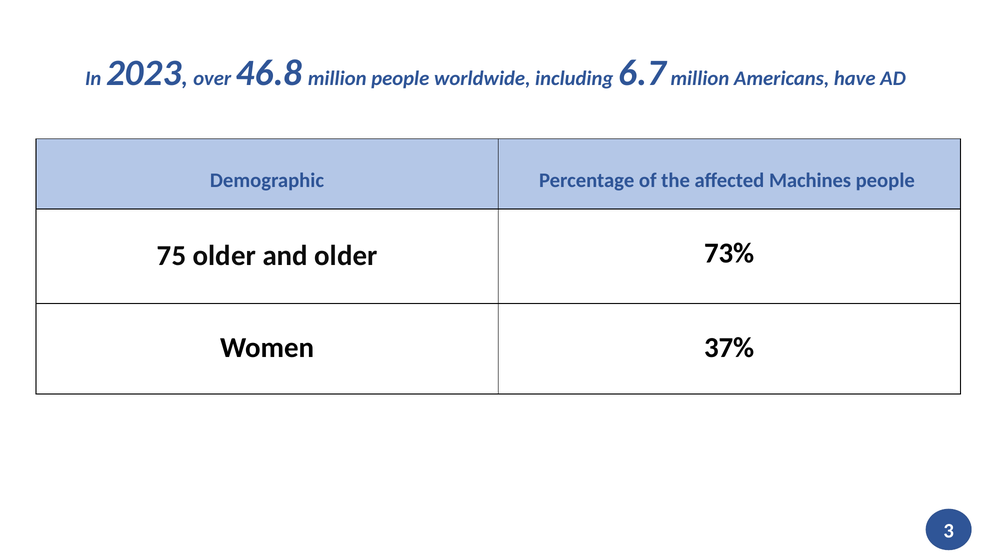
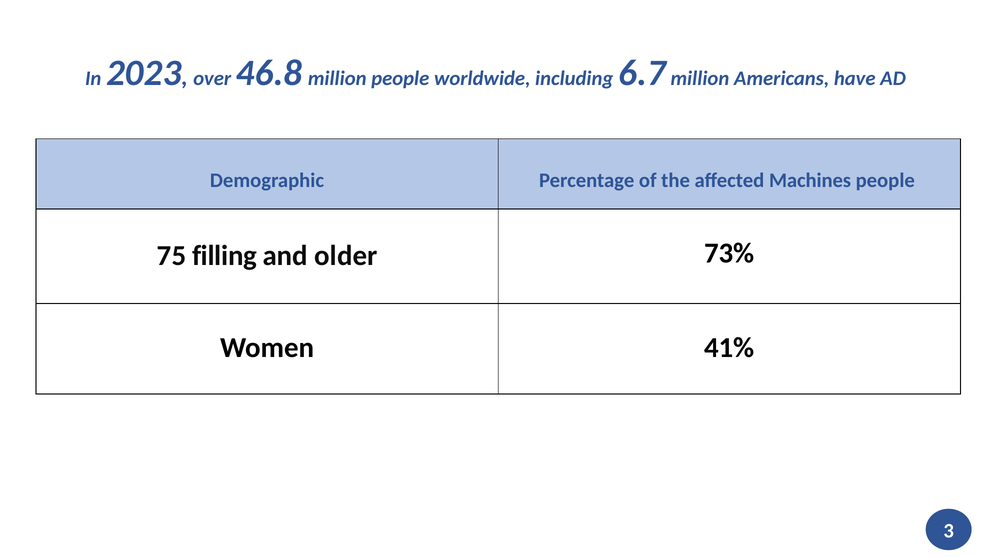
75 older: older -> filling
37%: 37% -> 41%
